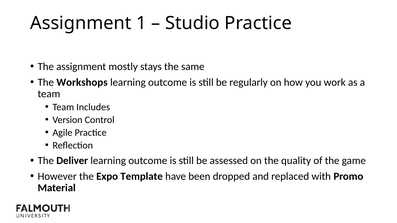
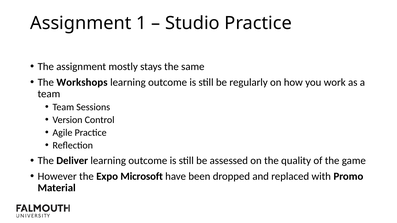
Includes: Includes -> Sessions
Template: Template -> Microsoft
